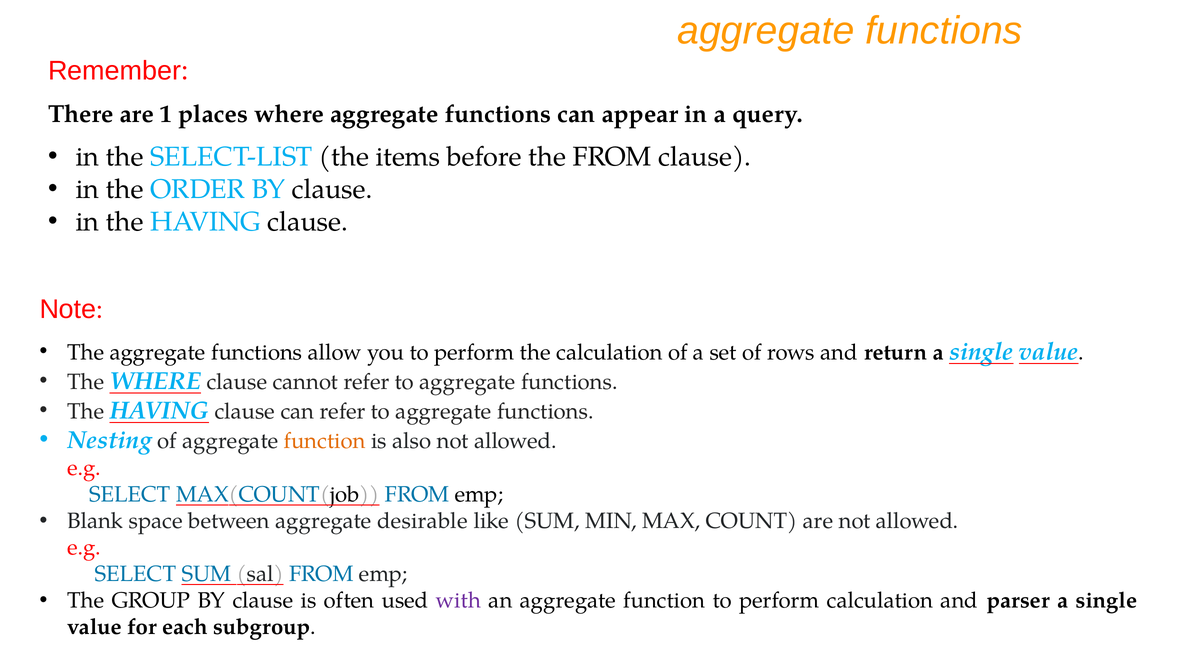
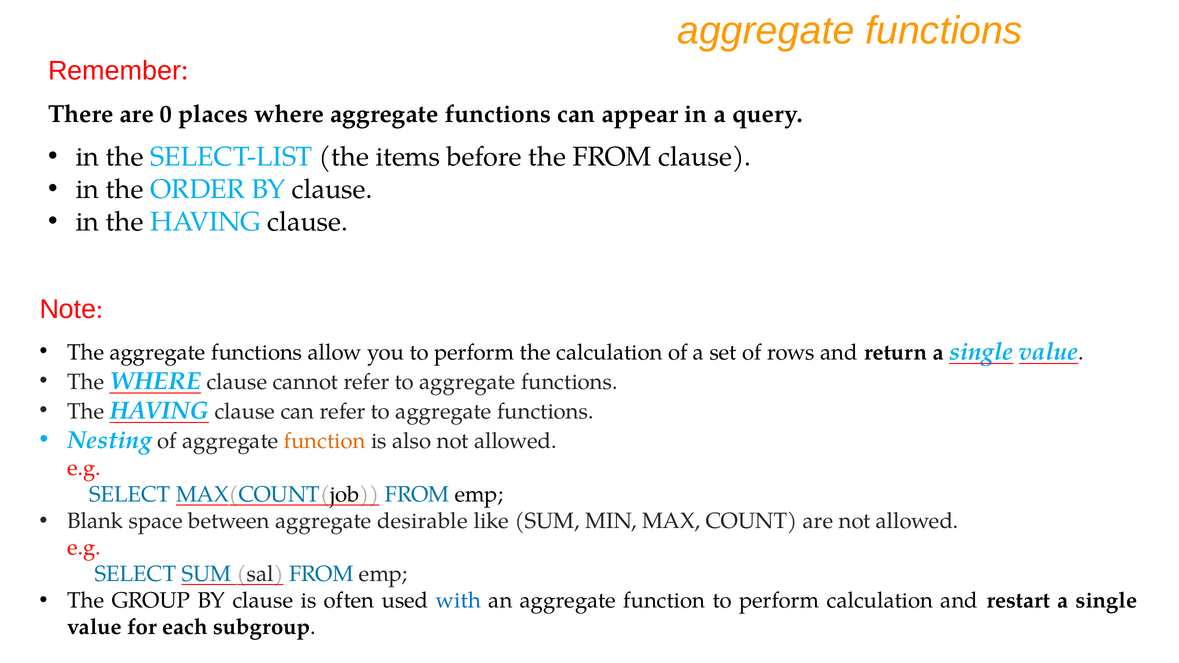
1: 1 -> 0
with colour: purple -> blue
parser: parser -> restart
